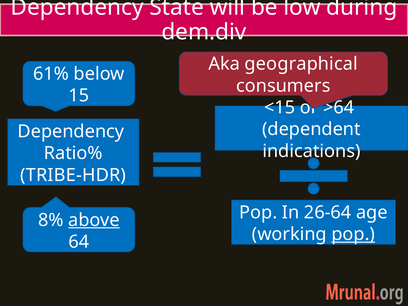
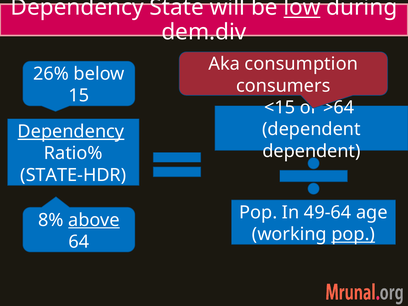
low underline: none -> present
geographical: geographical -> consumption
61%: 61% -> 26%
Dependency at (71, 132) underline: none -> present
indications at (311, 151): indications -> dependent
TRIBE-HDR: TRIBE-HDR -> STATE-HDR
26-64: 26-64 -> 49-64
